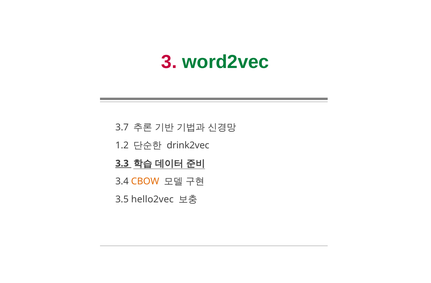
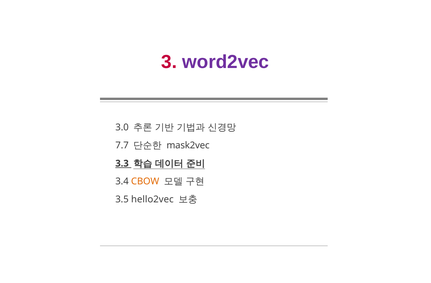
word2vec colour: green -> purple
3.7: 3.7 -> 3.0
1.2: 1.2 -> 7.7
drink2vec: drink2vec -> mask2vec
